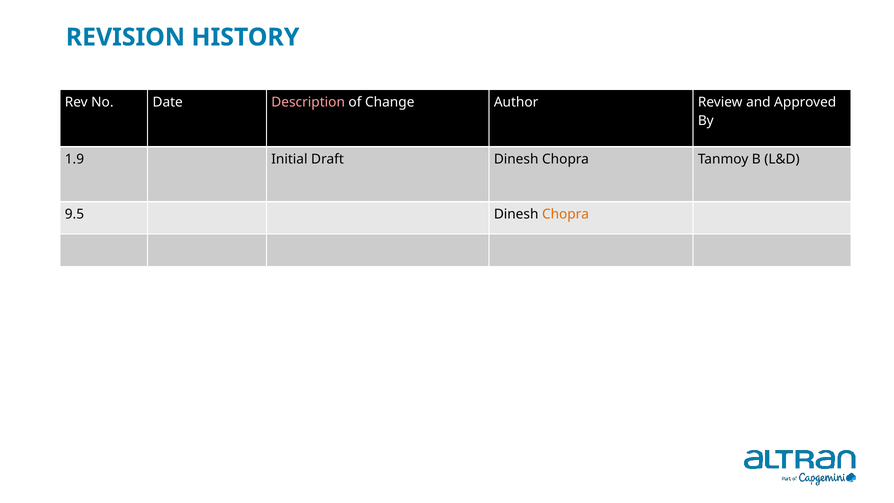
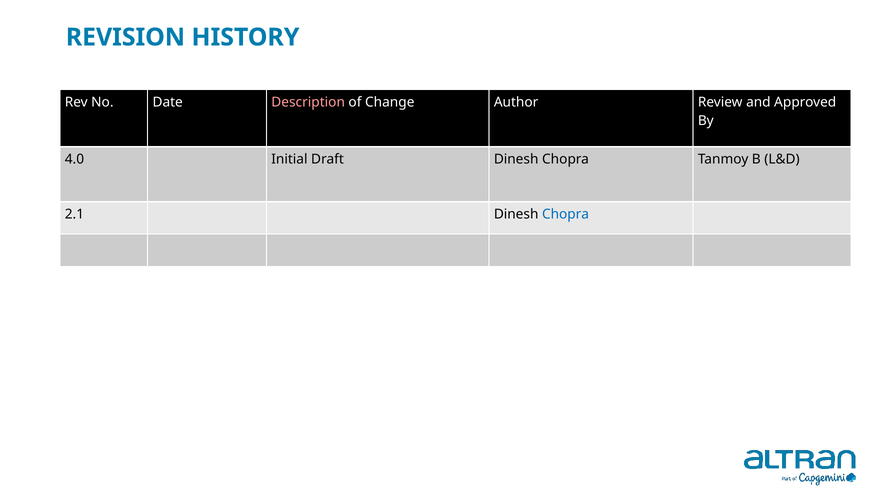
1.9: 1.9 -> 4.0
9.5: 9.5 -> 2.1
Chopra at (566, 214) colour: orange -> blue
